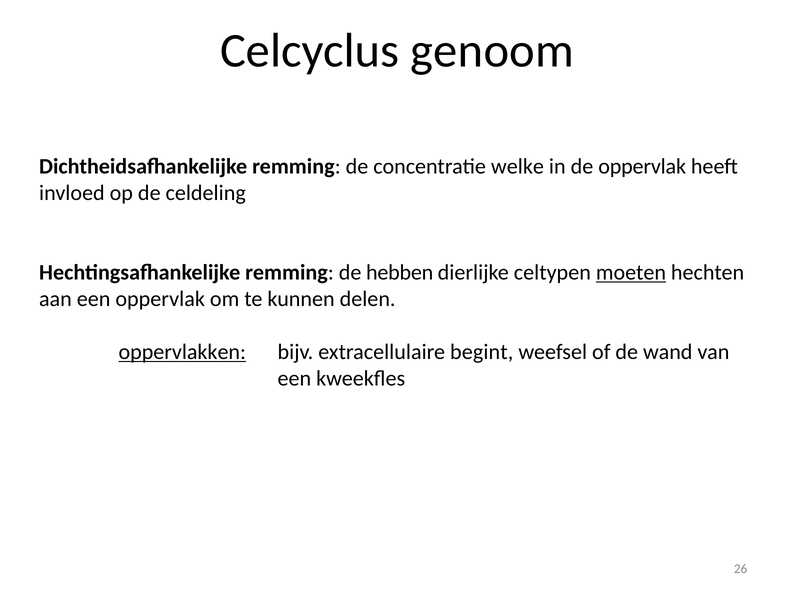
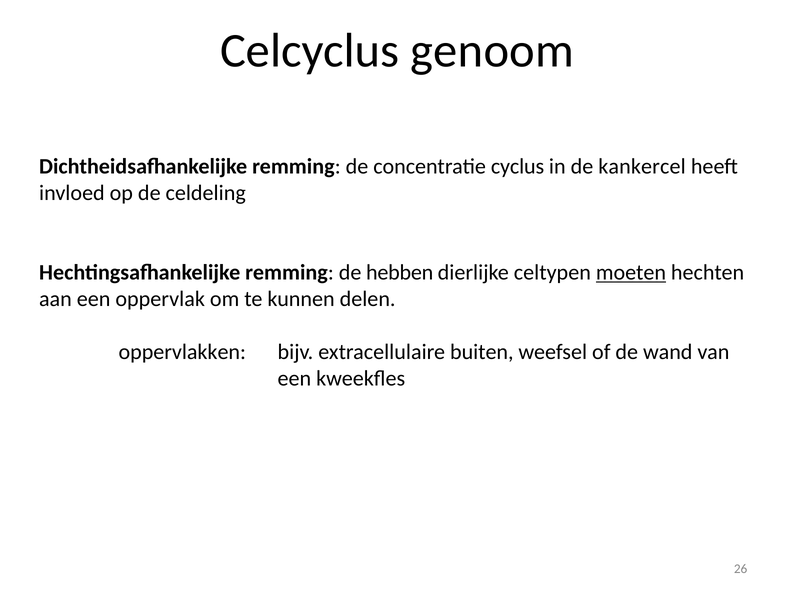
welke: welke -> cyclus
de oppervlak: oppervlak -> kankercel
oppervlakken underline: present -> none
begint: begint -> buiten
